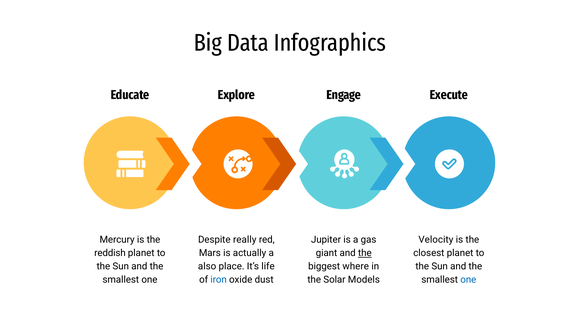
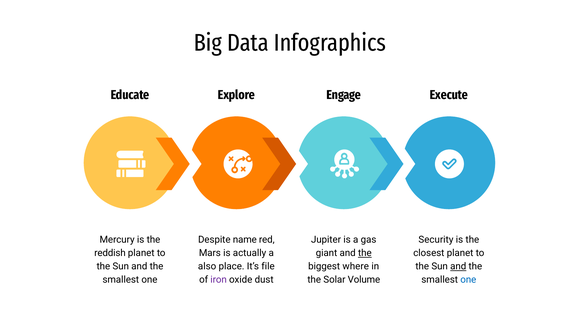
really: really -> name
Velocity: Velocity -> Security
life: life -> file
and at (458, 267) underline: none -> present
iron colour: blue -> purple
Models: Models -> Volume
